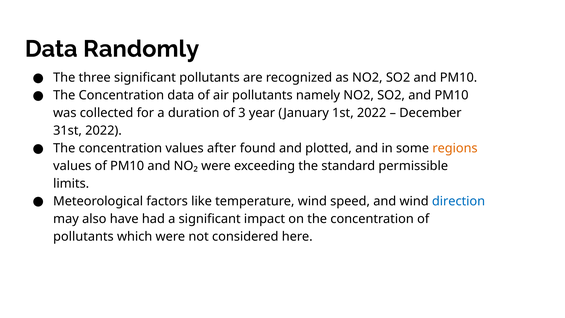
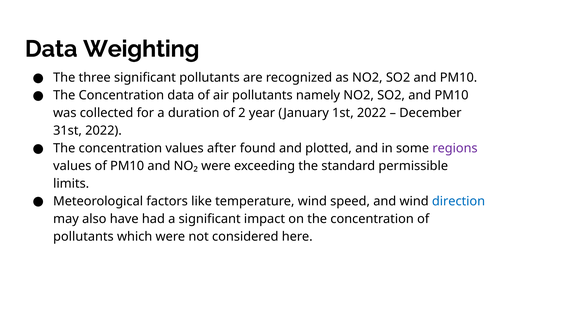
Randomly: Randomly -> Weighting
3: 3 -> 2
regions colour: orange -> purple
